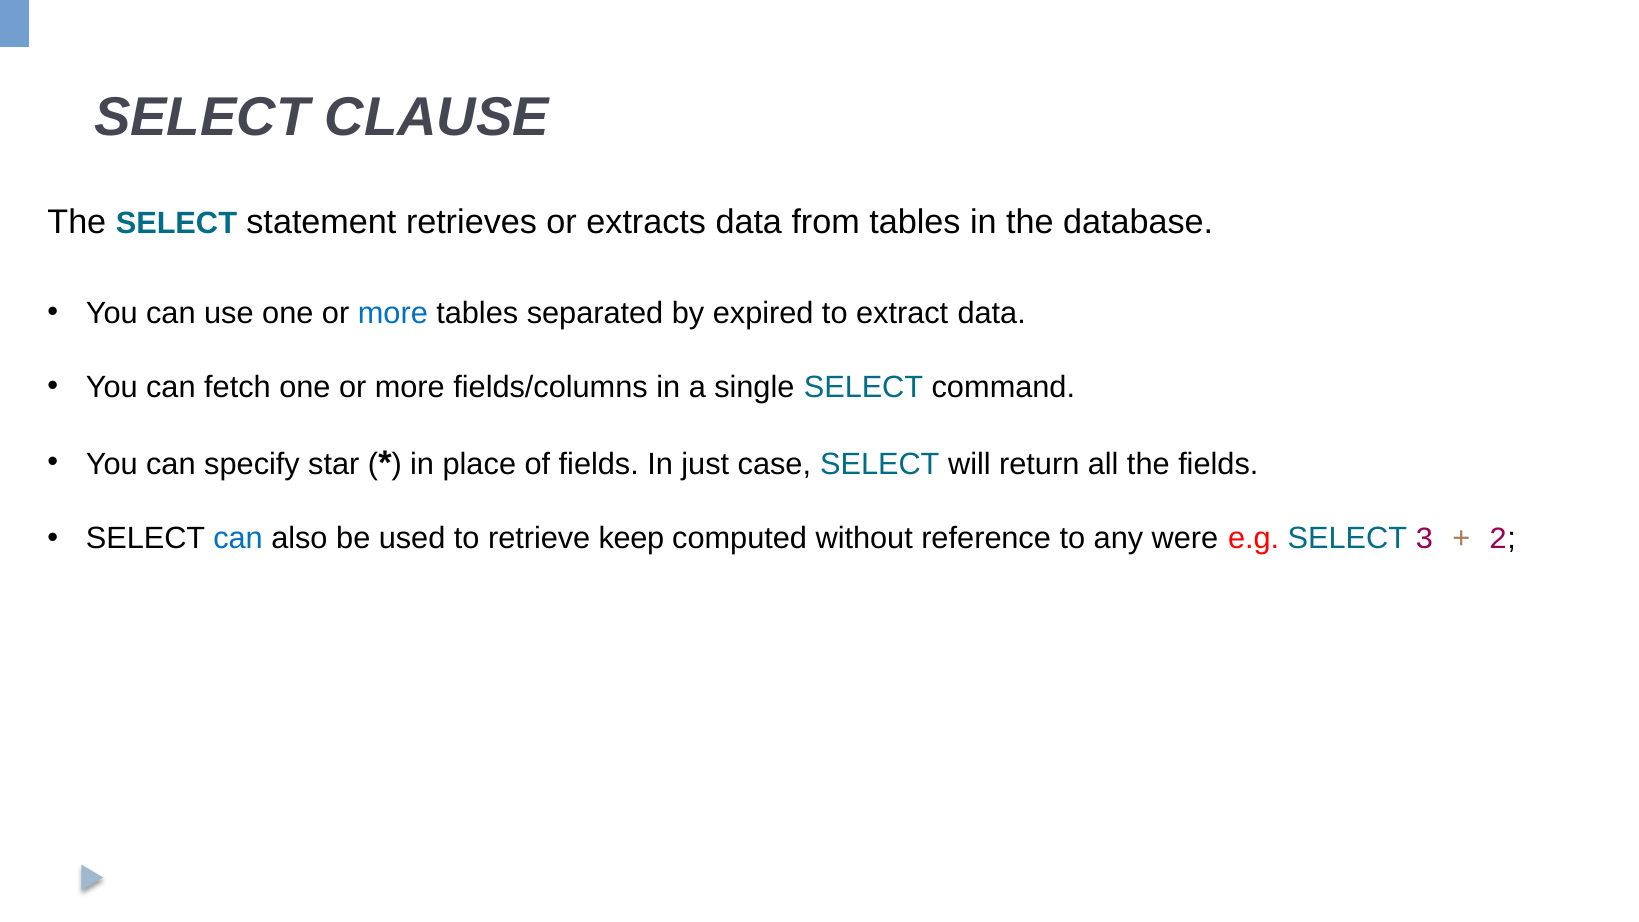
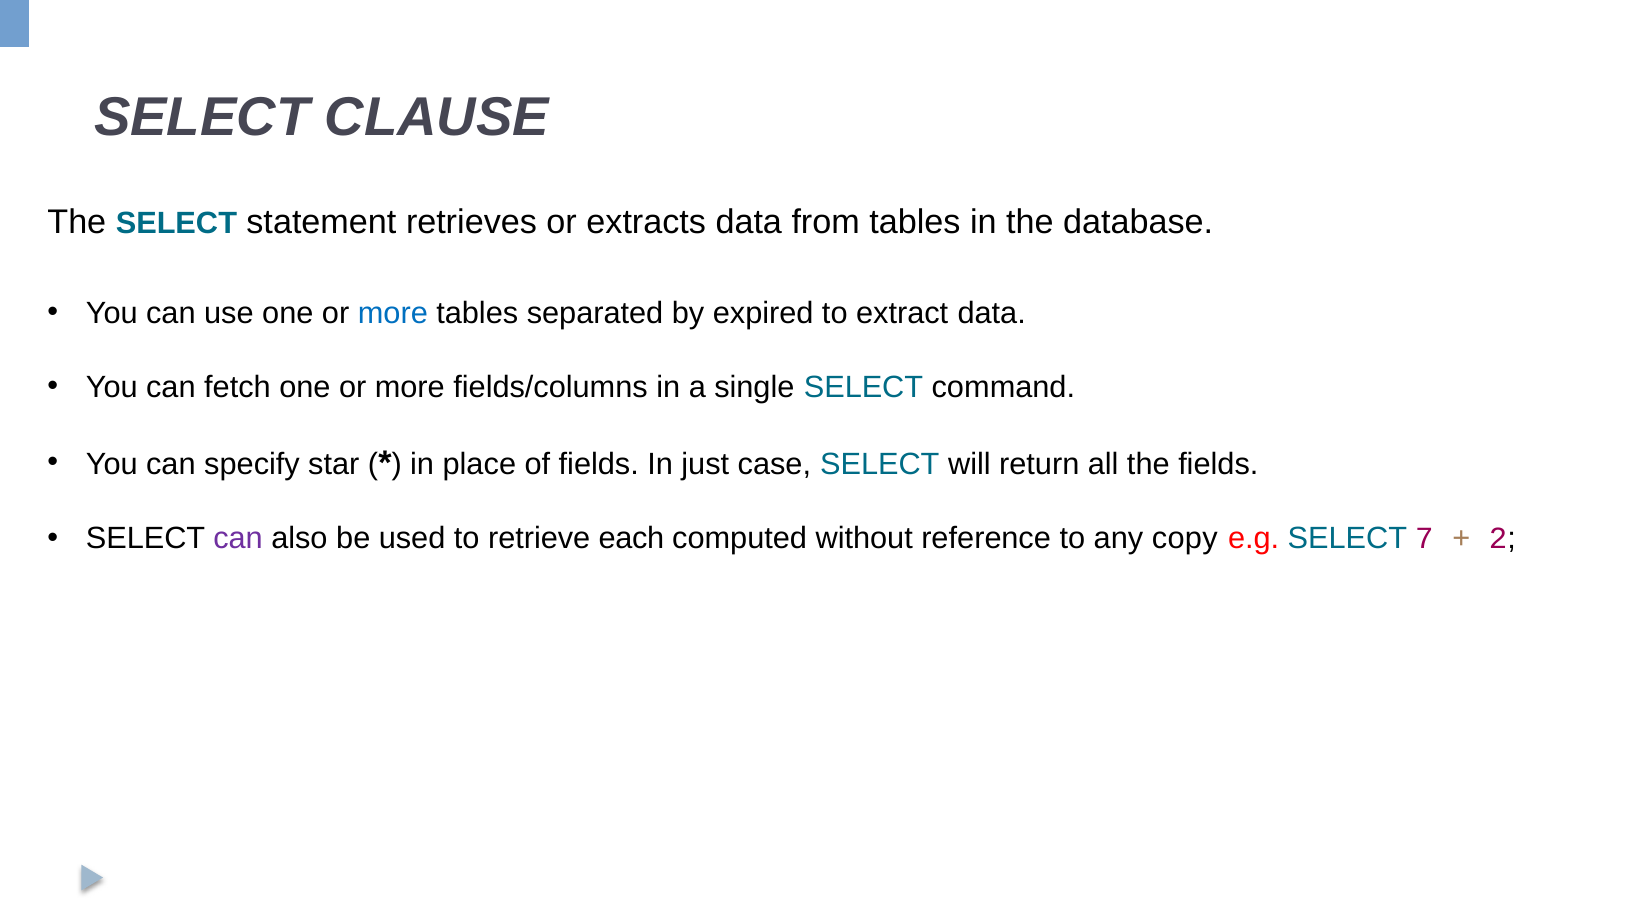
can at (238, 539) colour: blue -> purple
keep: keep -> each
were: were -> copy
3: 3 -> 7
